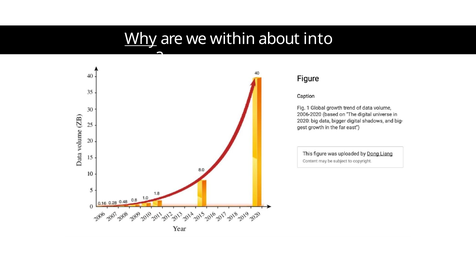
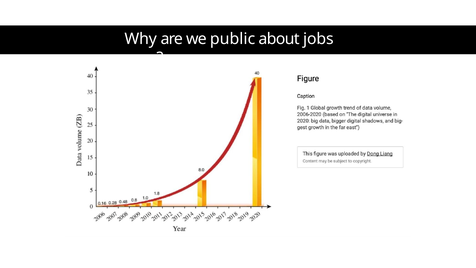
Why underline: present -> none
within: within -> public
into: into -> jobs
